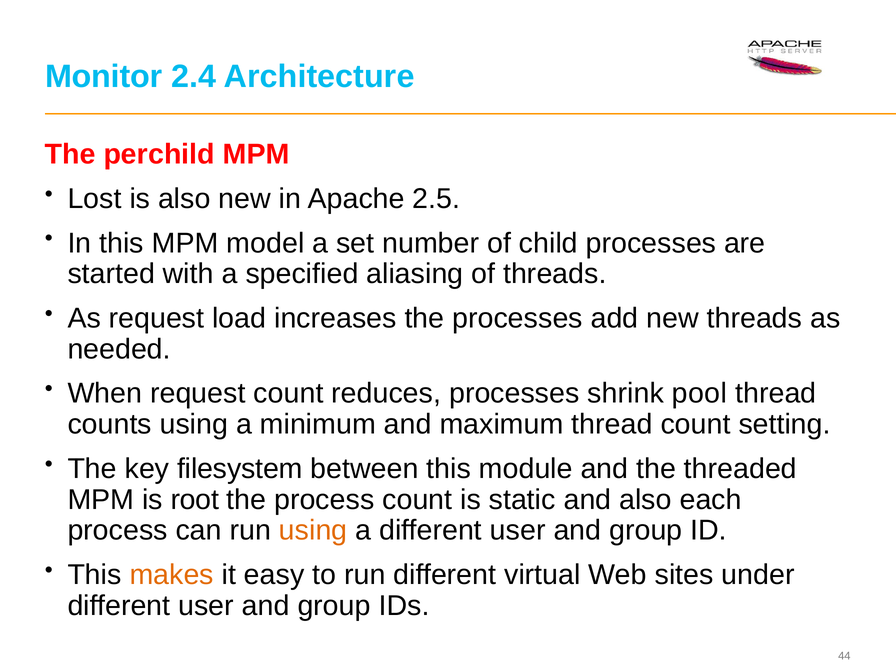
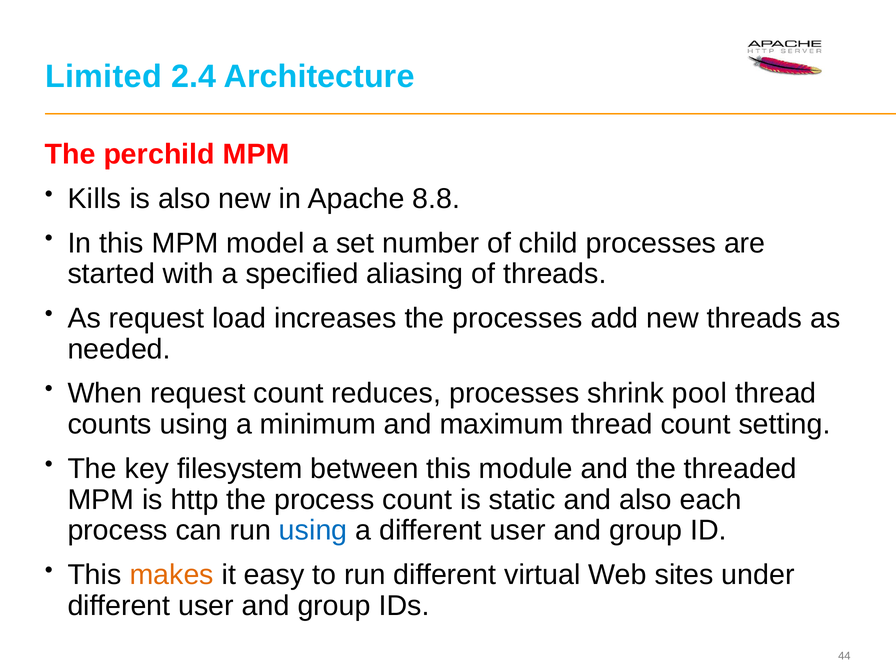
Monitor: Monitor -> Limited
Lost: Lost -> Kills
2.5: 2.5 -> 8.8
root: root -> http
using at (313, 531) colour: orange -> blue
